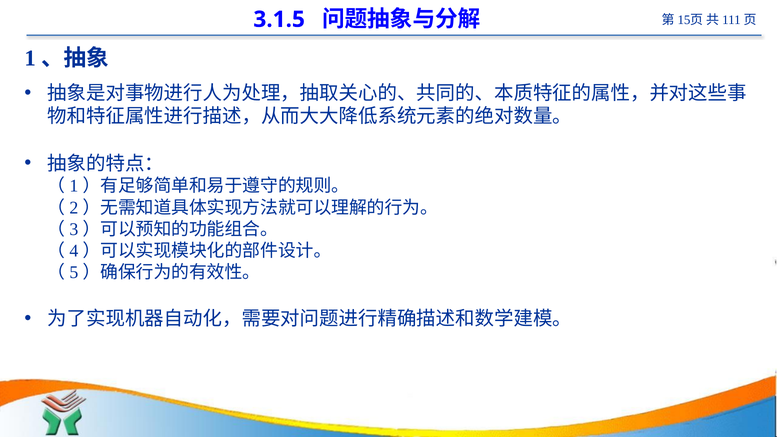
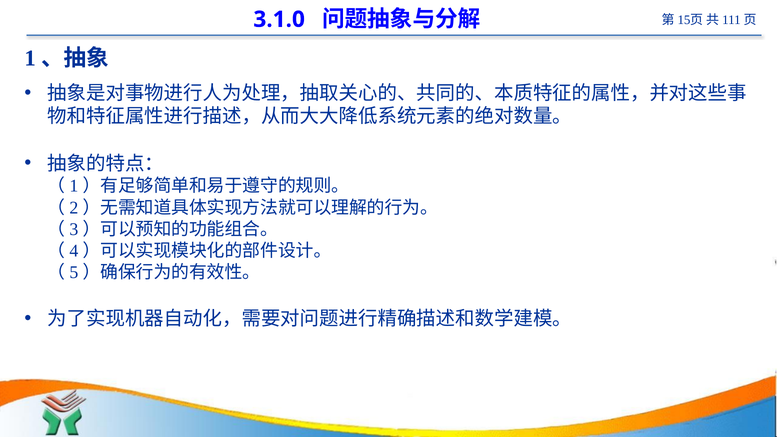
3.1.5: 3.1.5 -> 3.1.0
